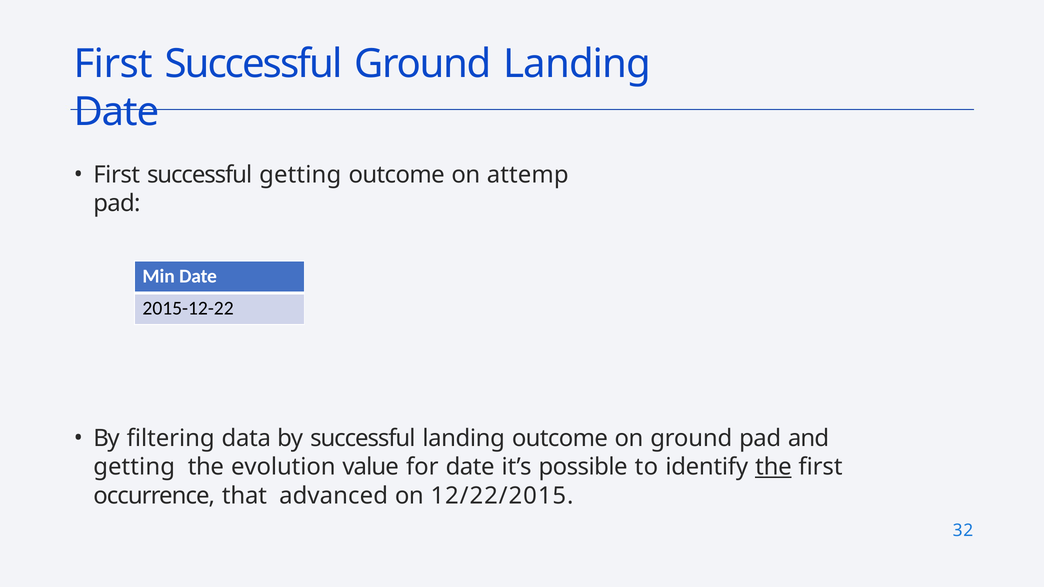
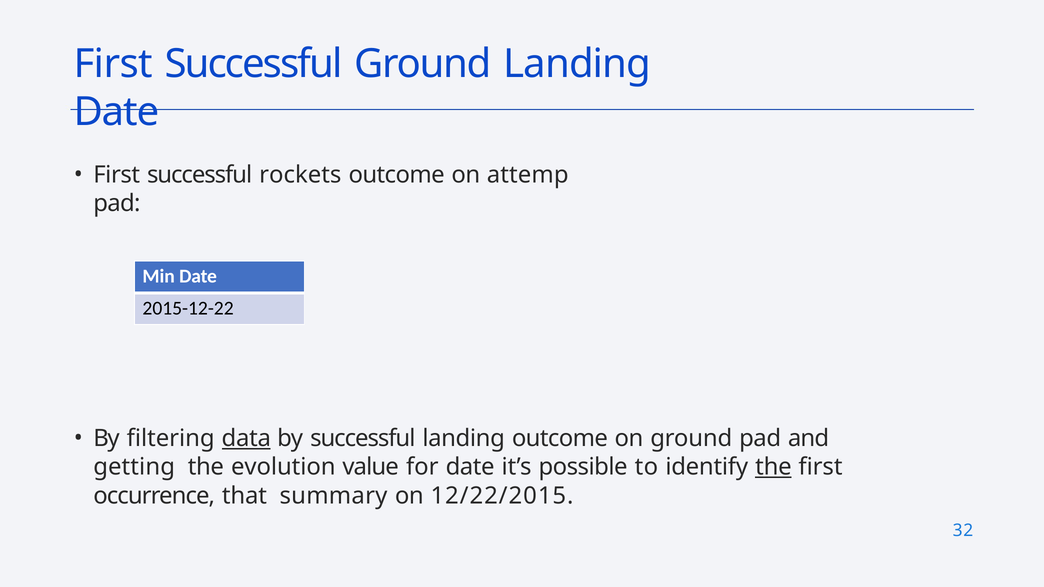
successful getting: getting -> rockets
data underline: none -> present
advanced: advanced -> summary
